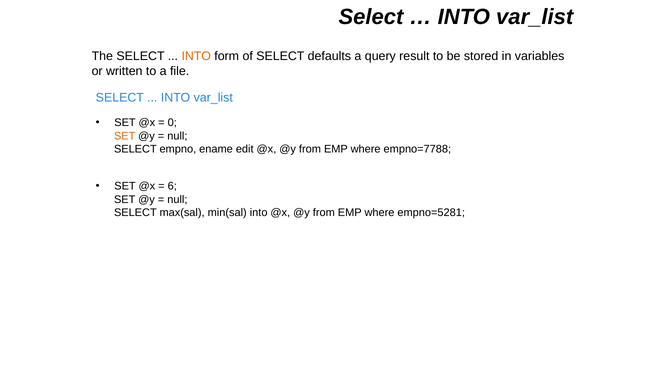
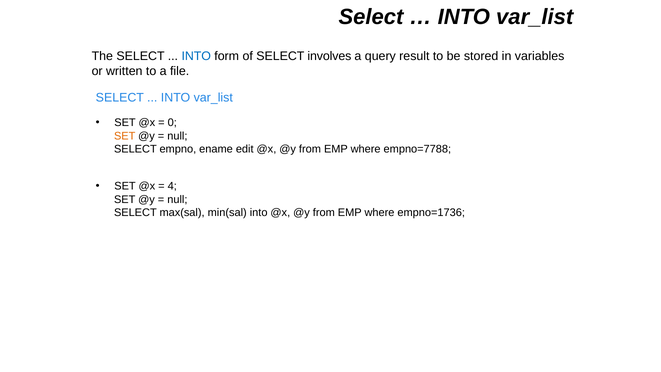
INTO at (196, 56) colour: orange -> blue
defaults: defaults -> involves
6: 6 -> 4
empno=5281: empno=5281 -> empno=1736
